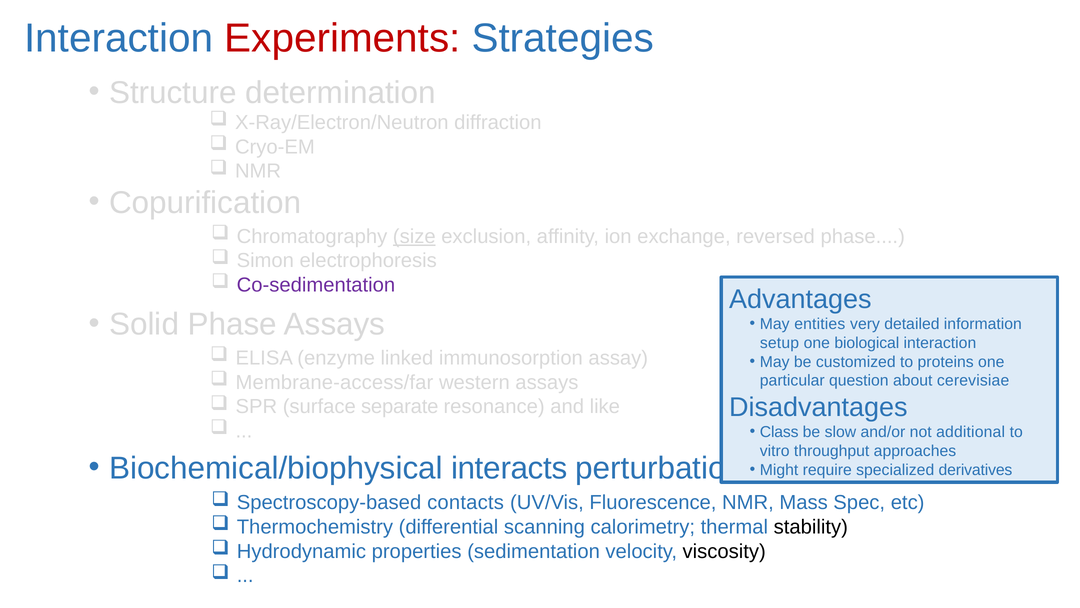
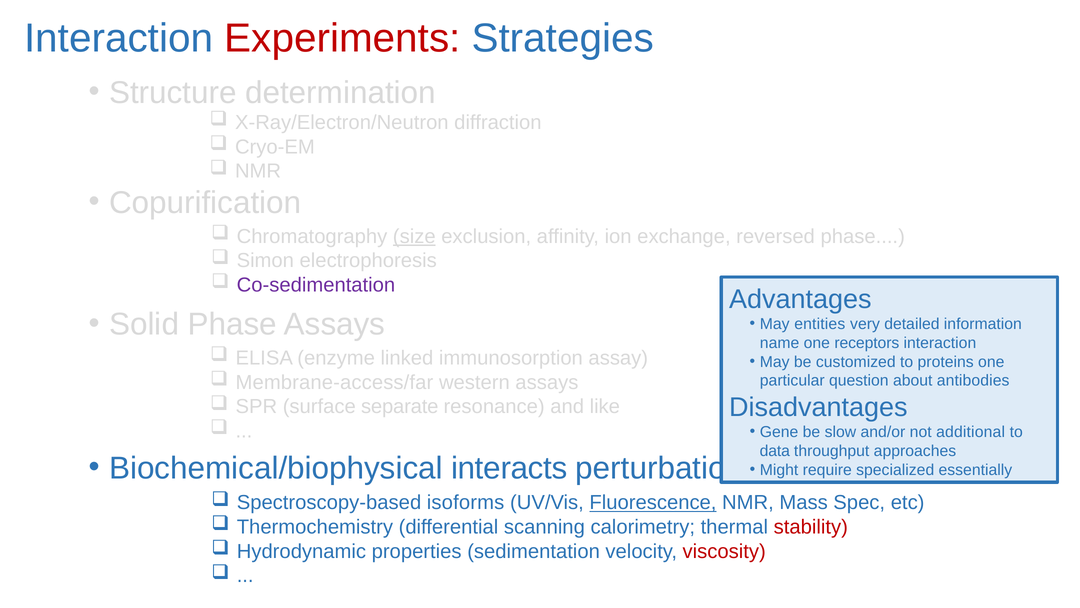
setup: setup -> name
biological: biological -> receptors
cerevisiae: cerevisiae -> antibodies
Class: Class -> Gene
vitro: vitro -> data
derivatives: derivatives -> essentially
contacts: contacts -> isoforms
Fluorescence underline: none -> present
stability colour: black -> red
viscosity colour: black -> red
